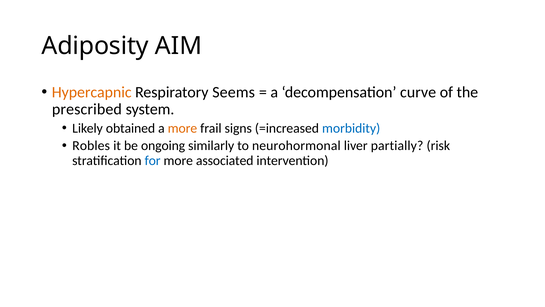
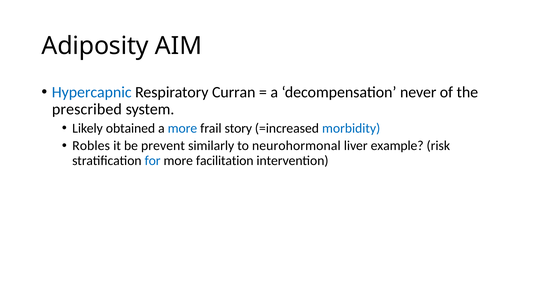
Hypercapnic colour: orange -> blue
Seems: Seems -> Curran
curve: curve -> never
more at (182, 128) colour: orange -> blue
signs: signs -> story
ongoing: ongoing -> prevent
partially: partially -> example
associated: associated -> facilitation
